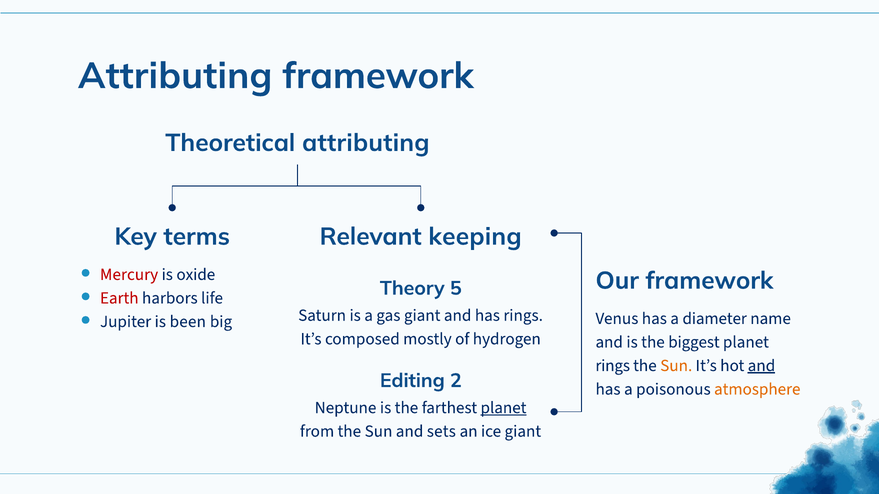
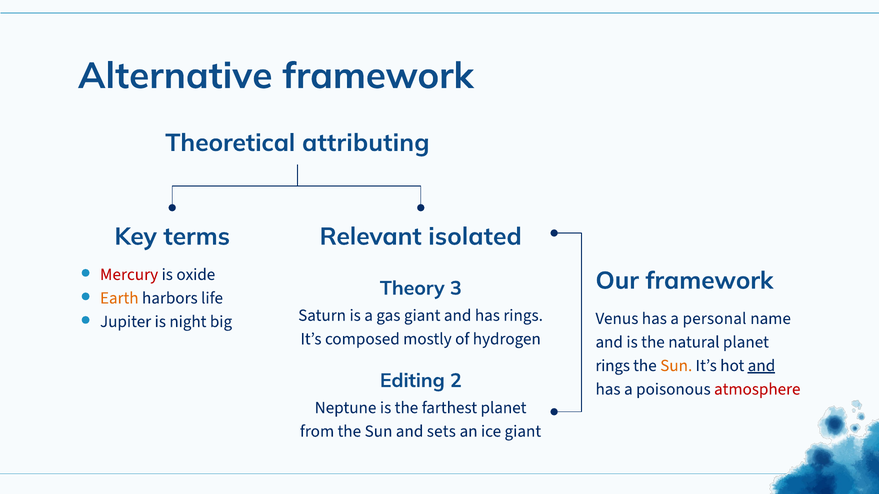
Attributing at (175, 76): Attributing -> Alternative
keeping: keeping -> isolated
5: 5 -> 3
Earth colour: red -> orange
diameter: diameter -> personal
been: been -> night
biggest: biggest -> natural
atmosphere colour: orange -> red
planet at (503, 408) underline: present -> none
